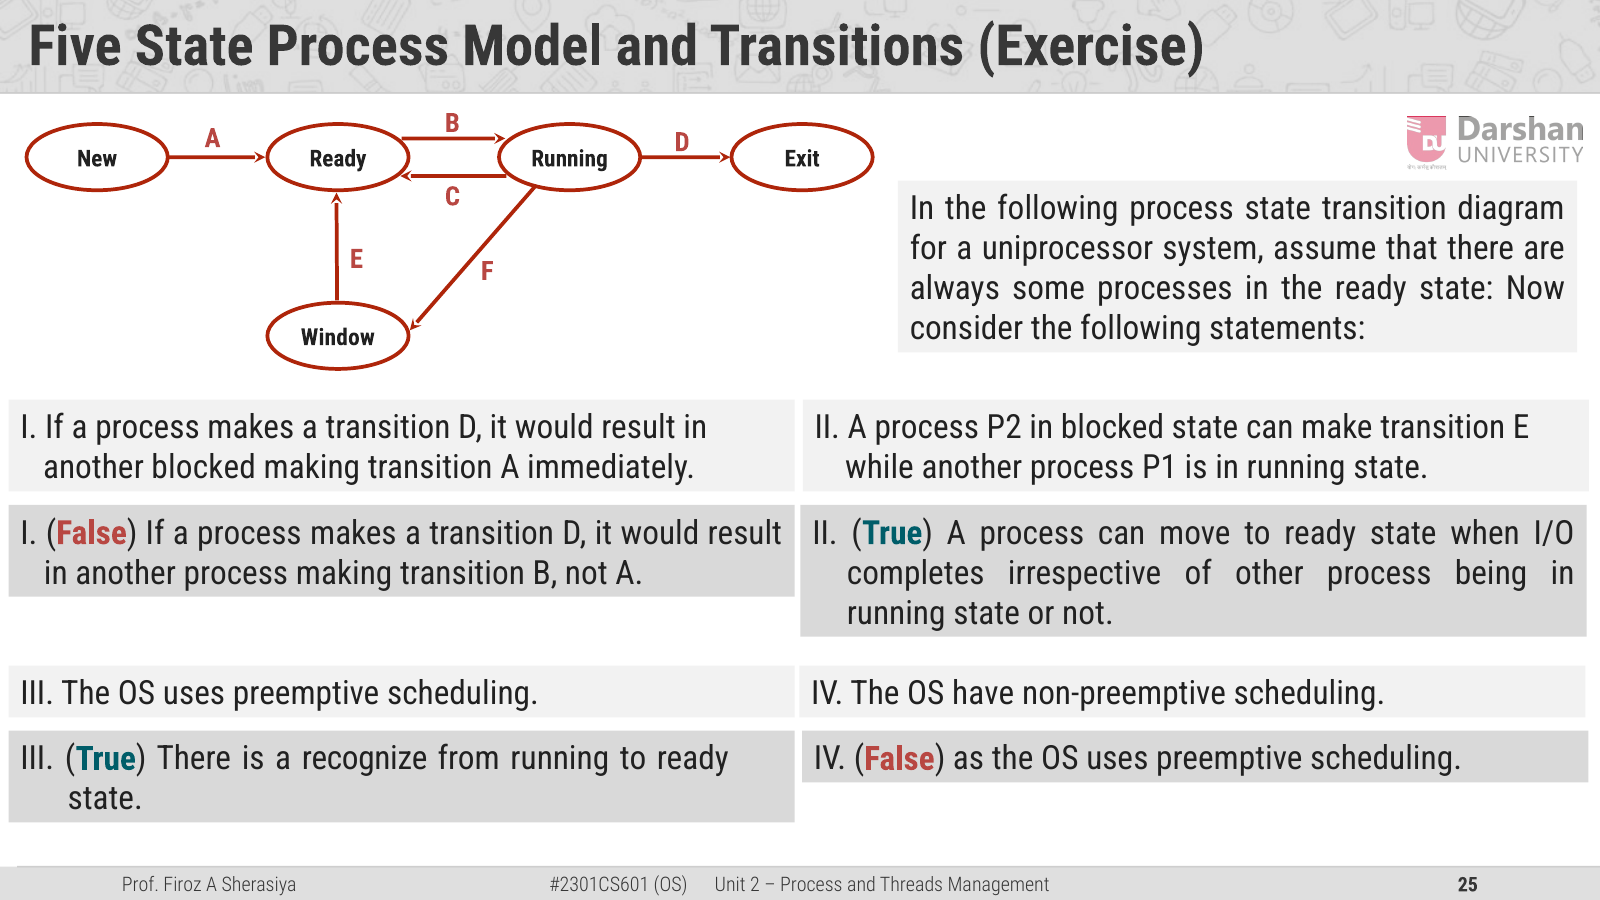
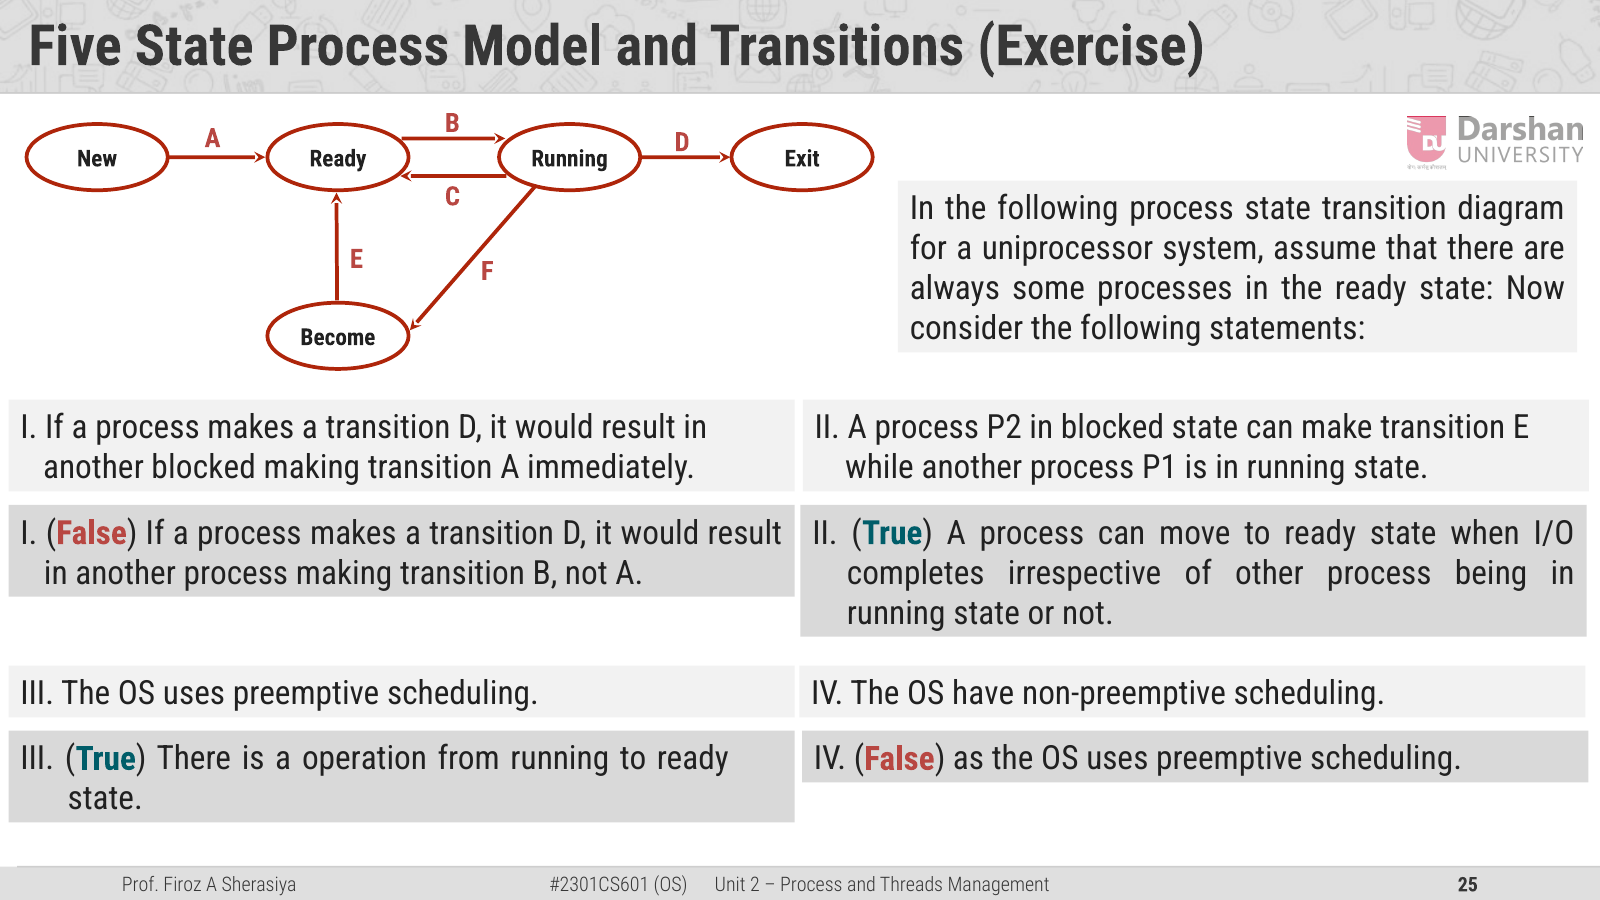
Window: Window -> Become
recognize: recognize -> operation
